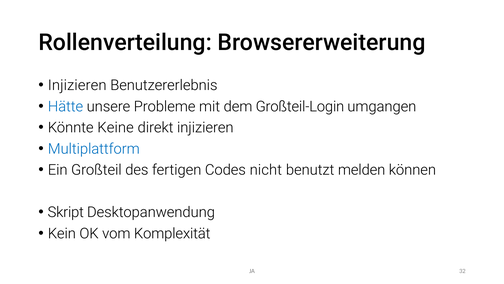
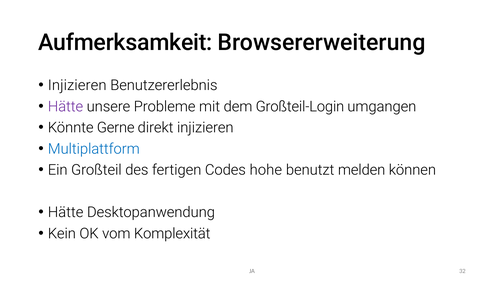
Rollenverteilung: Rollenverteilung -> Aufmerksamkeit
Hätte at (66, 106) colour: blue -> purple
Keine: Keine -> Gerne
nicht: nicht -> hohe
Skript at (66, 212): Skript -> Hätte
